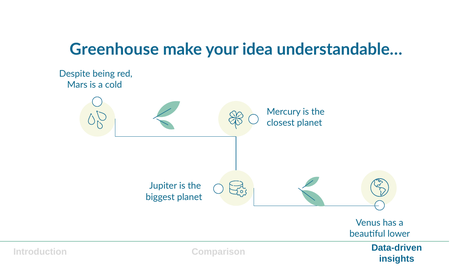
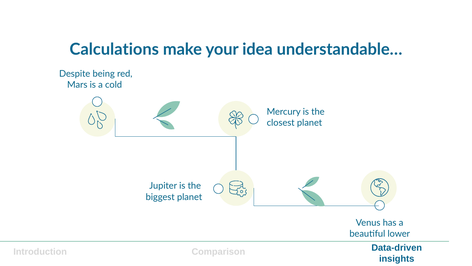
Greenhouse: Greenhouse -> Calculations
